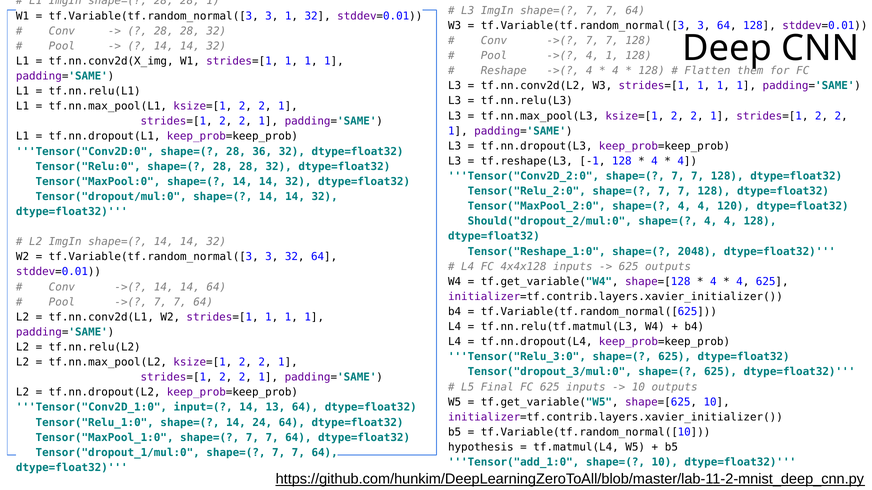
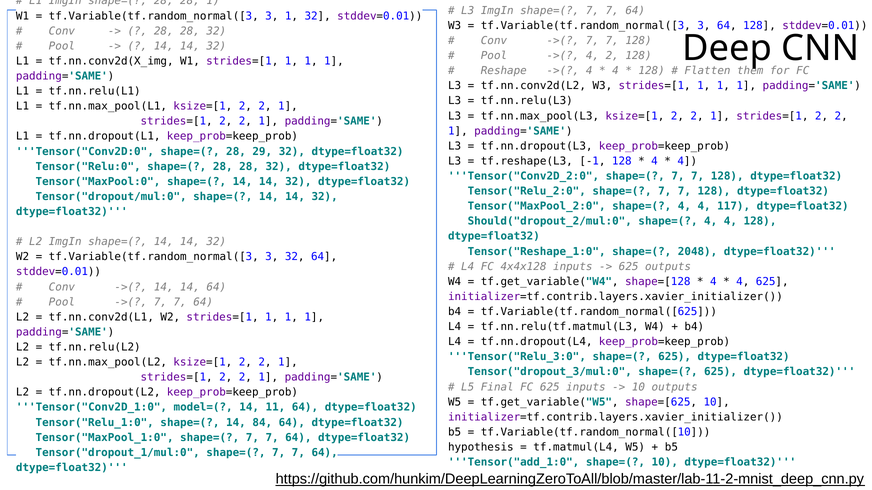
4 1: 1 -> 2
36: 36 -> 29
120: 120 -> 117
input=(: input=( -> model=(
13: 13 -> 11
24: 24 -> 84
